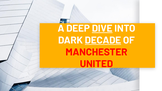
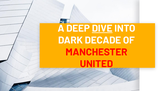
DECADE underline: present -> none
